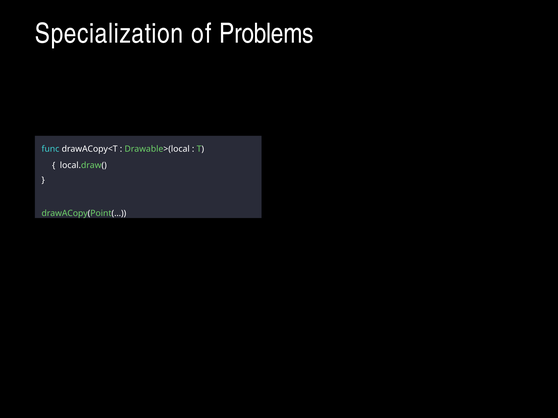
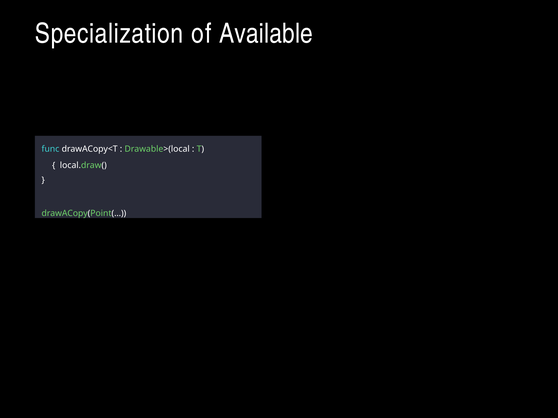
Problems: Problems -> Available
